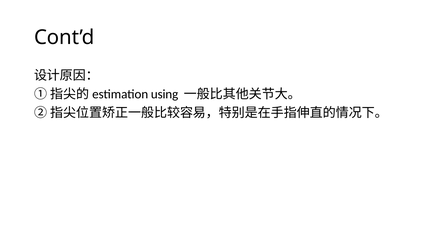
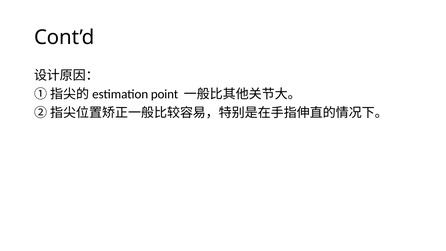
using: using -> point
